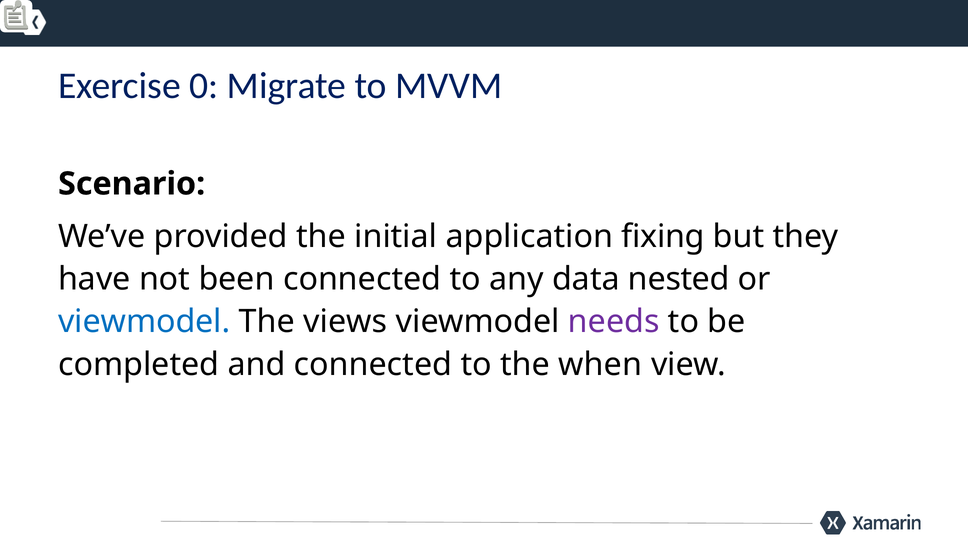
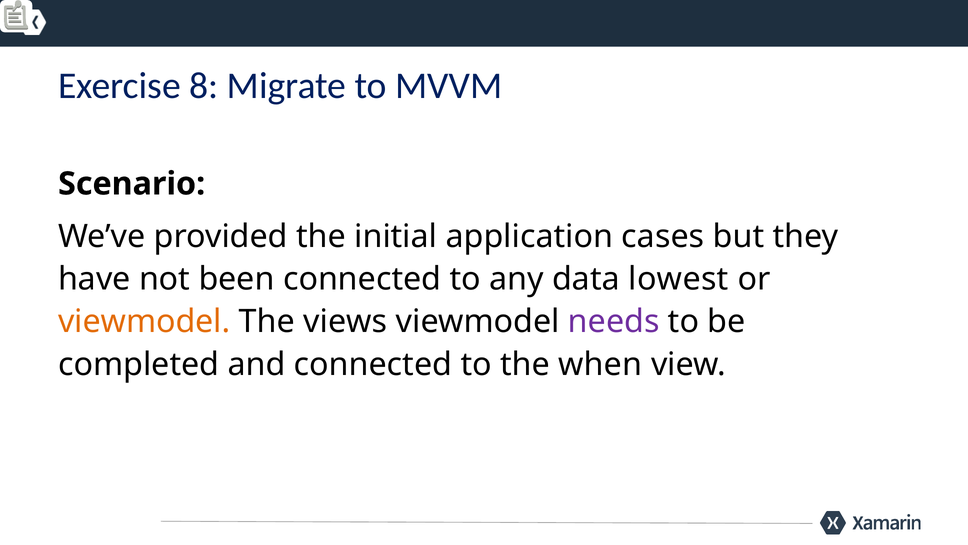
0: 0 -> 8
fixing: fixing -> cases
nested: nested -> lowest
viewmodel at (144, 321) colour: blue -> orange
